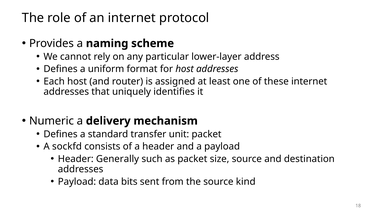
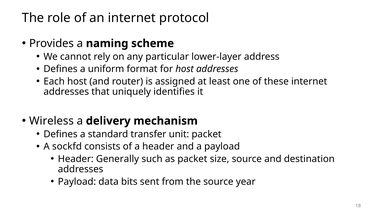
Numeric: Numeric -> Wireless
kind: kind -> year
